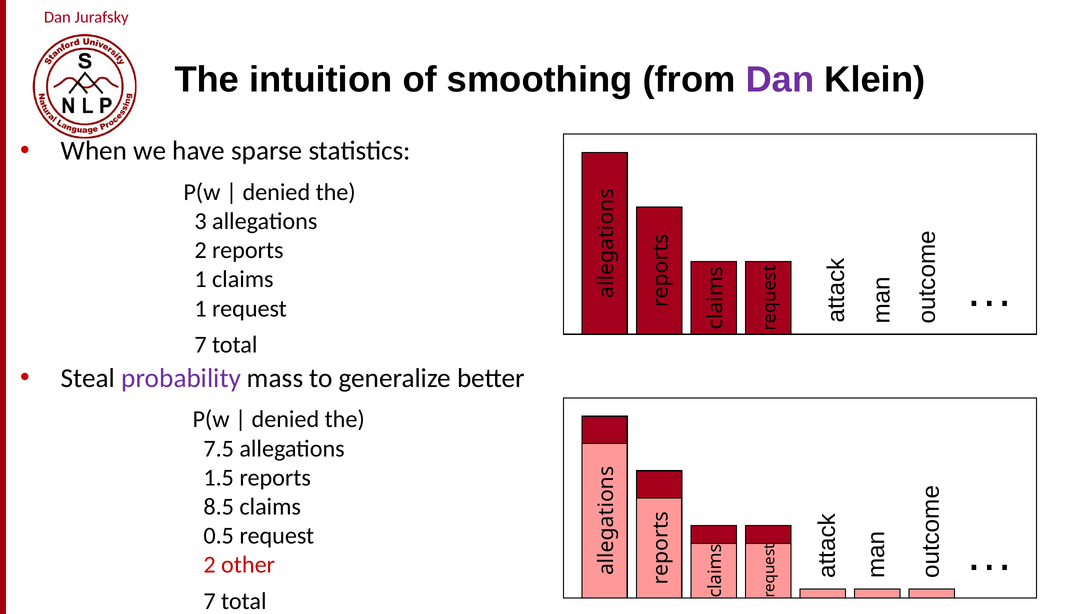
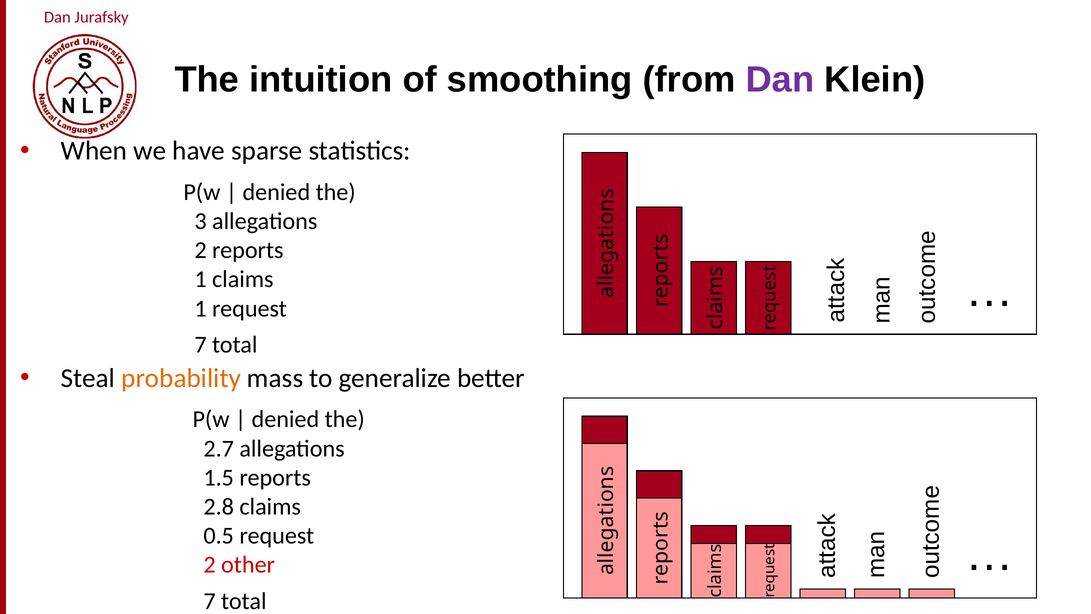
probability colour: purple -> orange
7.5: 7.5 -> 2.7
8.5: 8.5 -> 2.8
